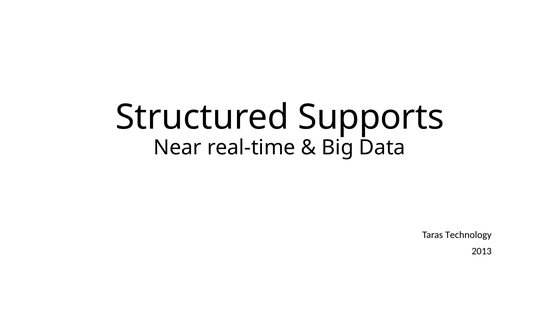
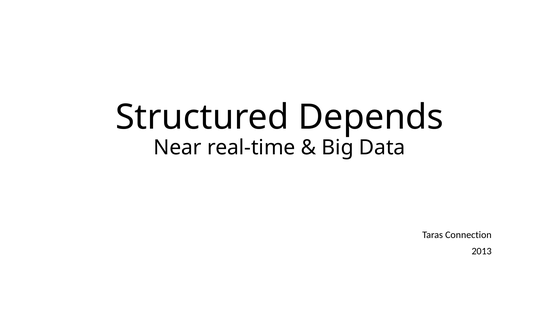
Supports: Supports -> Depends
Technology: Technology -> Connection
